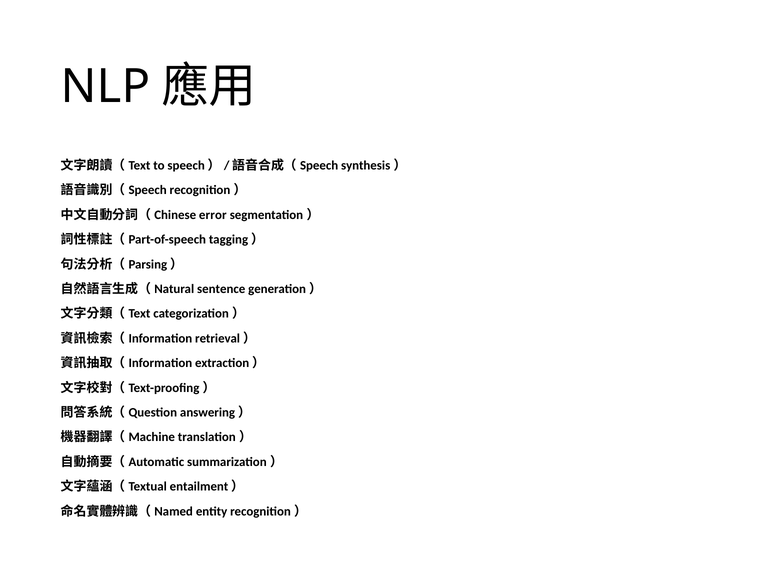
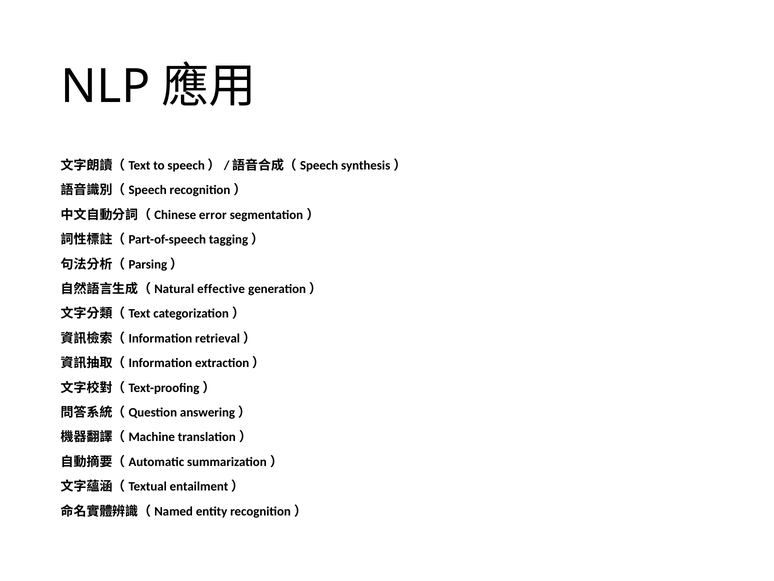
sentence: sentence -> effective
